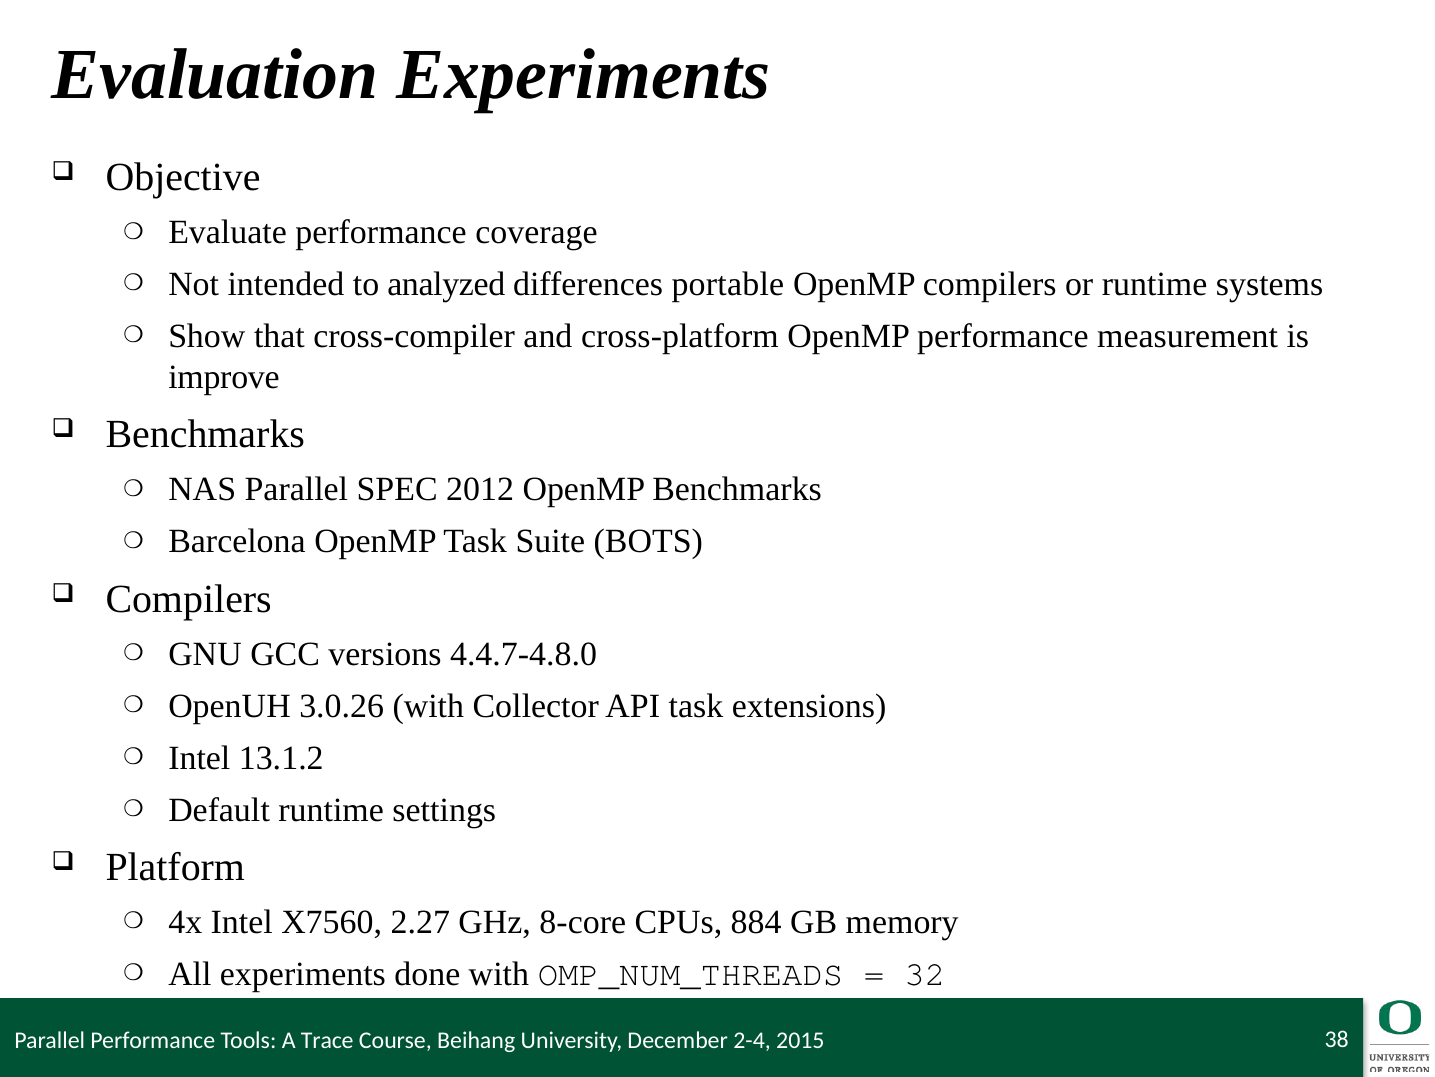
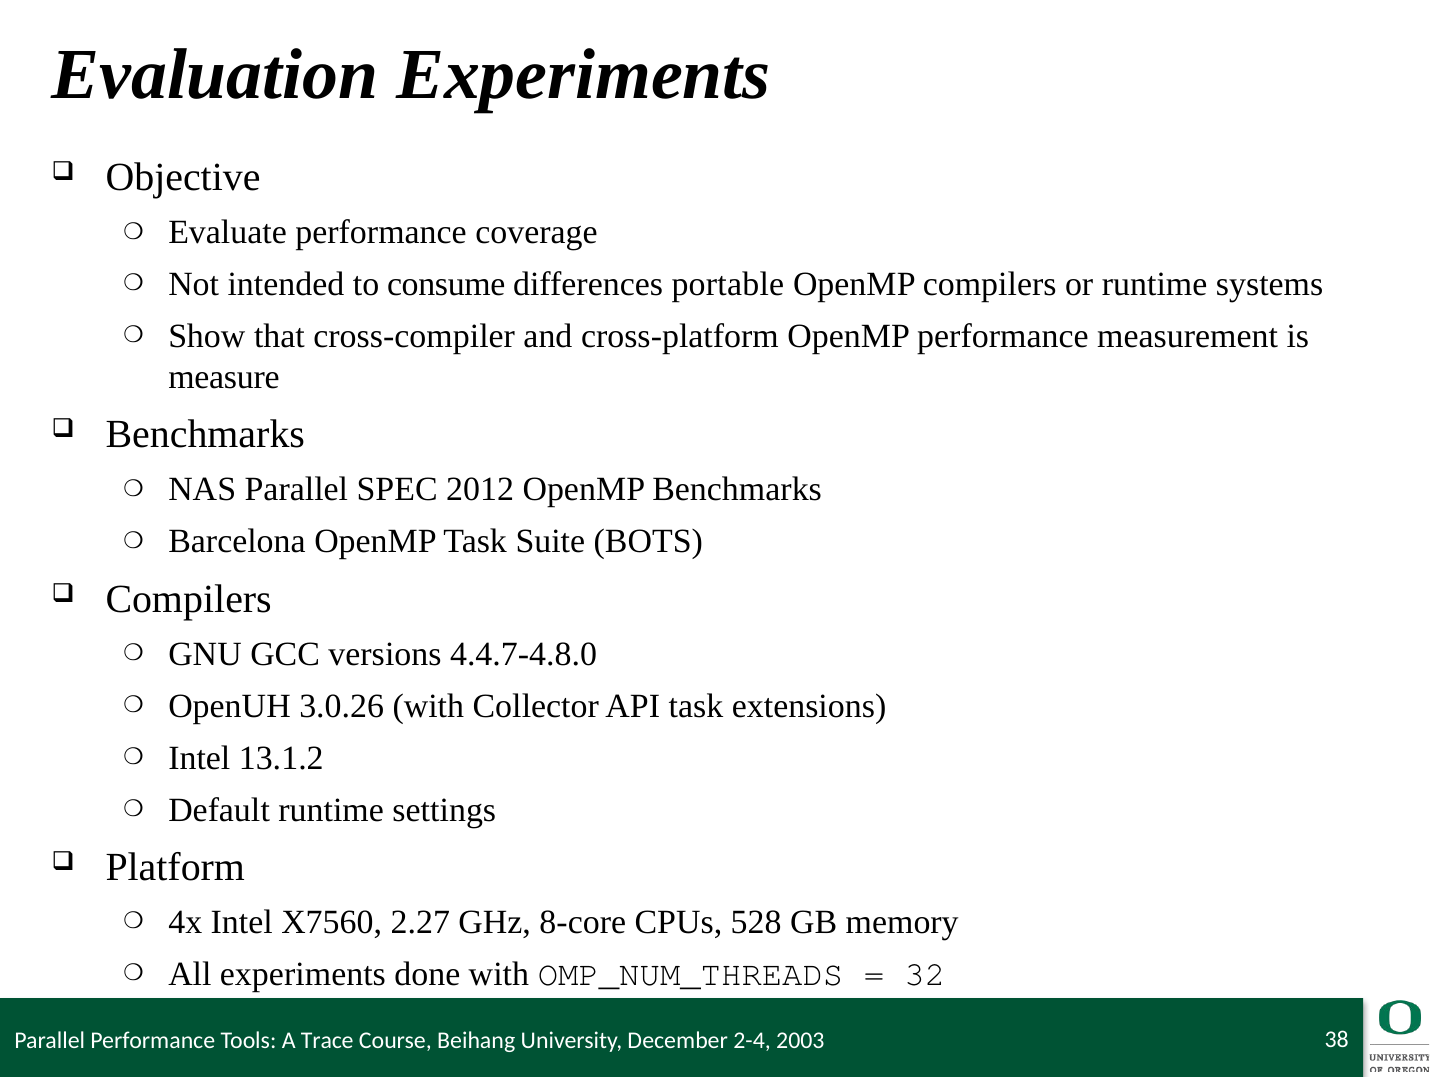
analyzed: analyzed -> consume
improve: improve -> measure
884: 884 -> 528
2015: 2015 -> 2003
